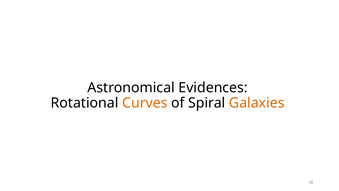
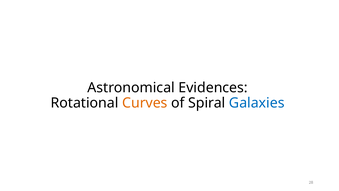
Galaxies colour: orange -> blue
